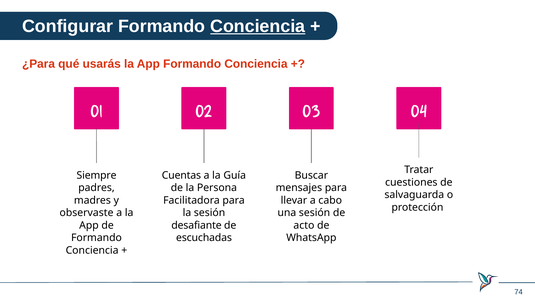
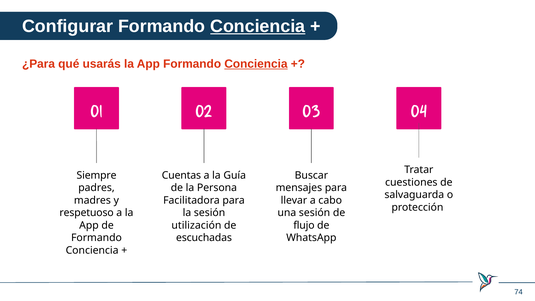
Conciencia at (256, 64) underline: none -> present
observaste: observaste -> respetuoso
desafiante: desafiante -> utilización
acto: acto -> flujo
